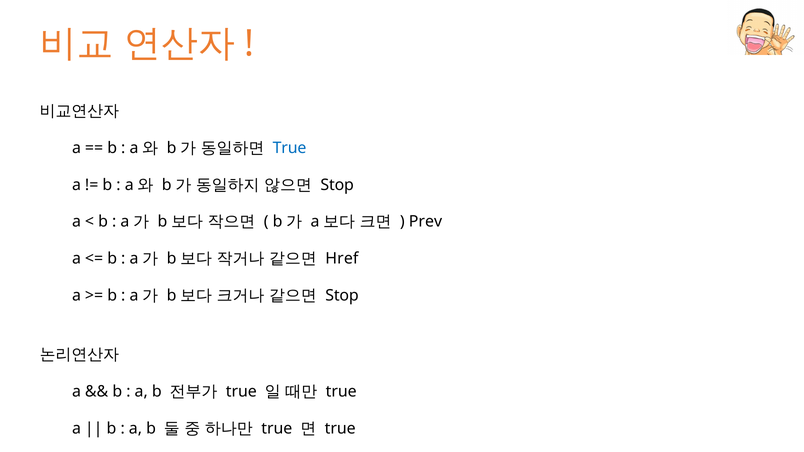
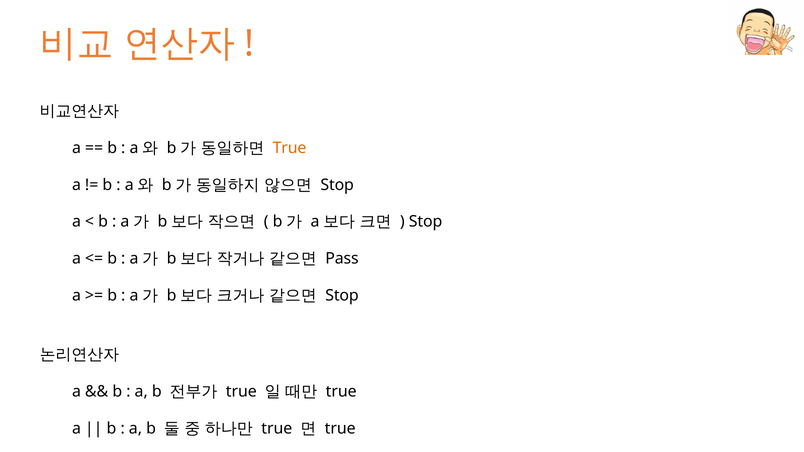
True at (290, 148) colour: blue -> orange
Prev at (426, 222): Prev -> Stop
Href: Href -> Pass
